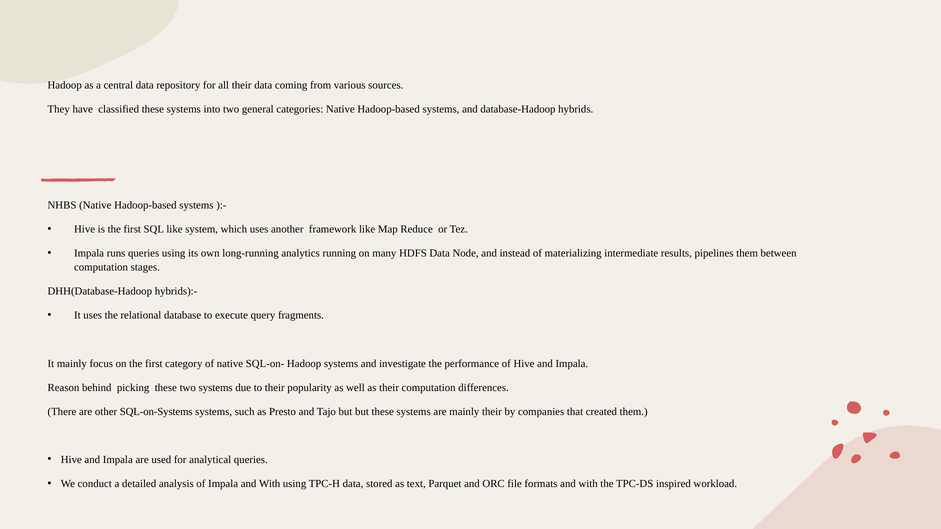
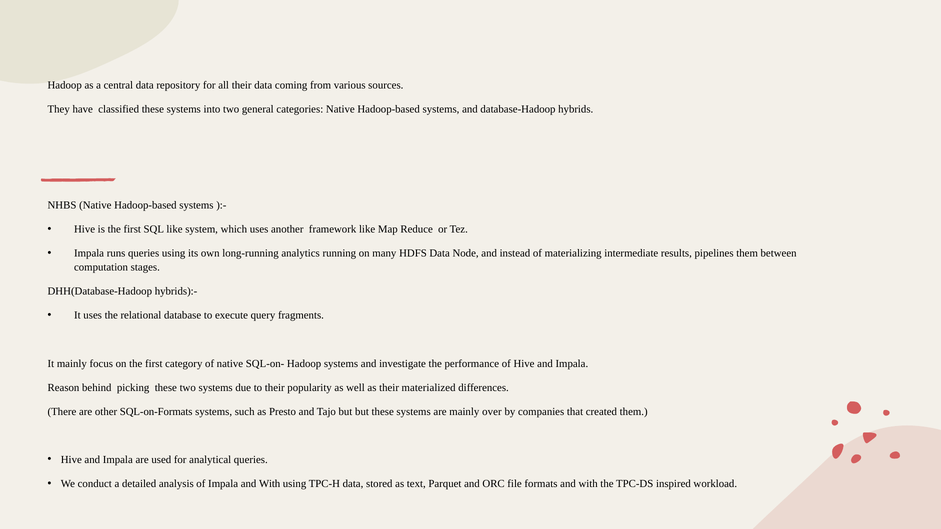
their computation: computation -> materialized
SQL-on-Systems: SQL-on-Systems -> SQL-on-Formats
mainly their: their -> over
